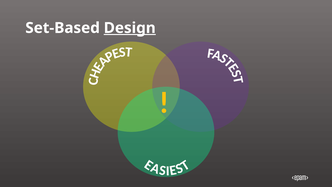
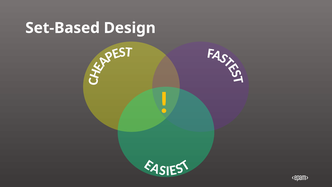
Design underline: present -> none
